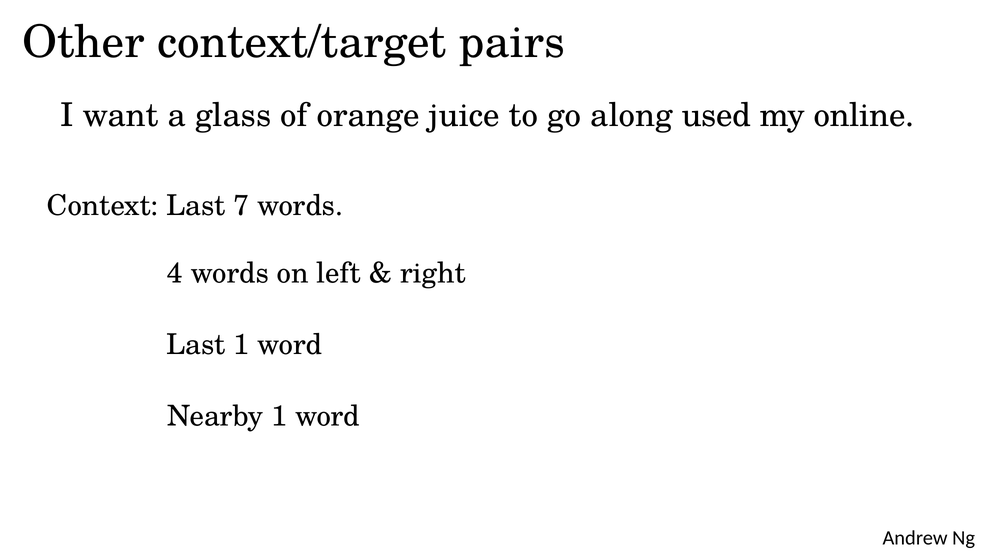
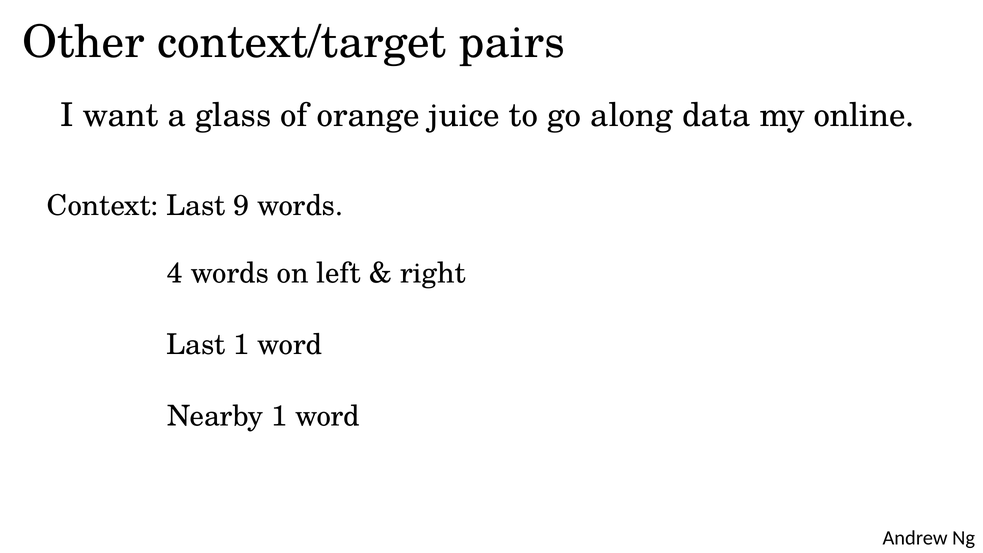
used: used -> data
7: 7 -> 9
